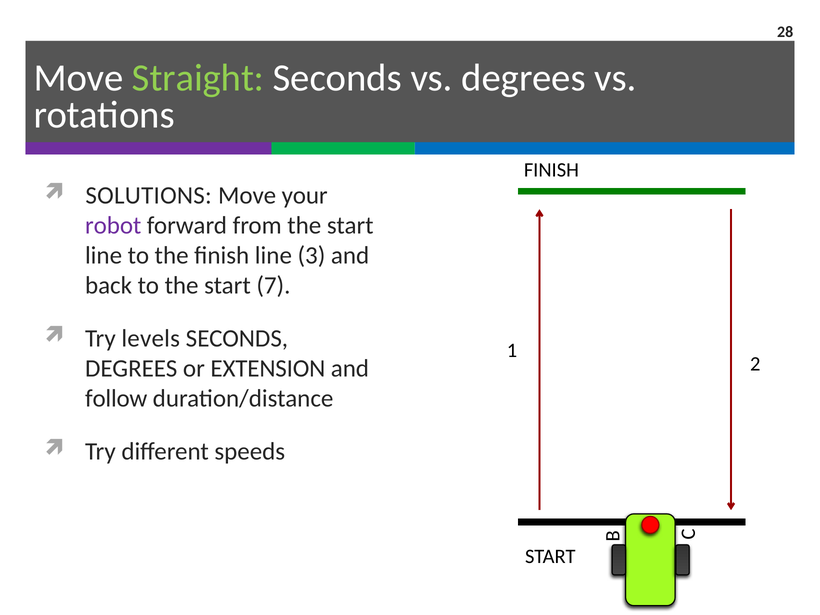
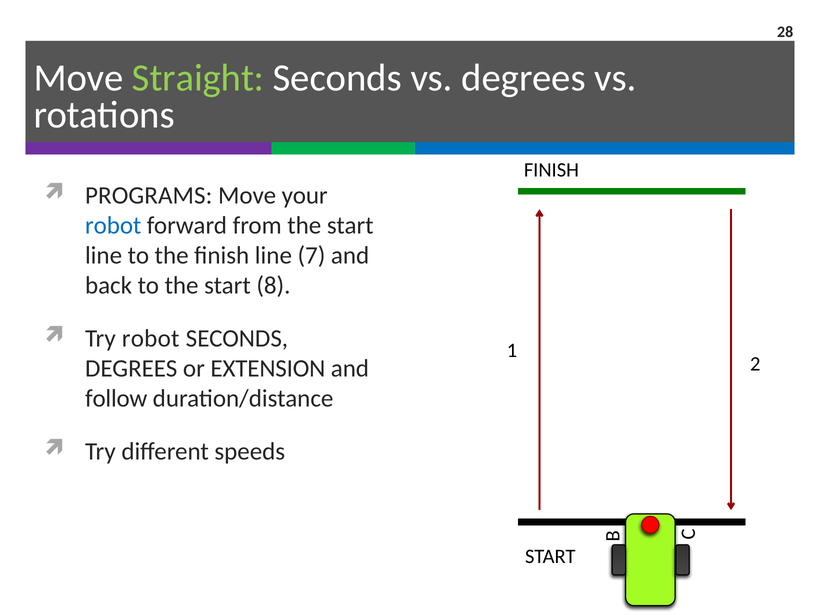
SOLUTIONS: SOLUTIONS -> PROGRAMS
robot at (113, 226) colour: purple -> blue
3: 3 -> 7
7: 7 -> 8
Try levels: levels -> robot
